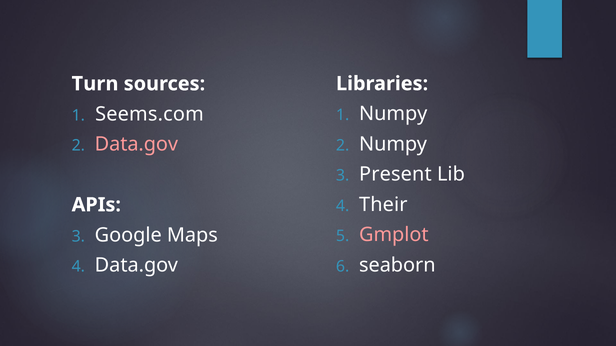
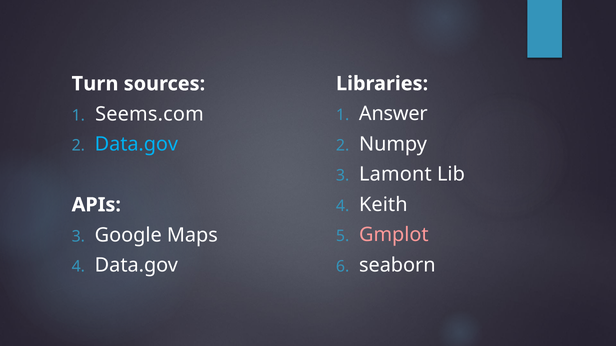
Numpy at (393, 114): Numpy -> Answer
Data.gov at (136, 144) colour: pink -> light blue
Present: Present -> Lamont
Their: Their -> Keith
